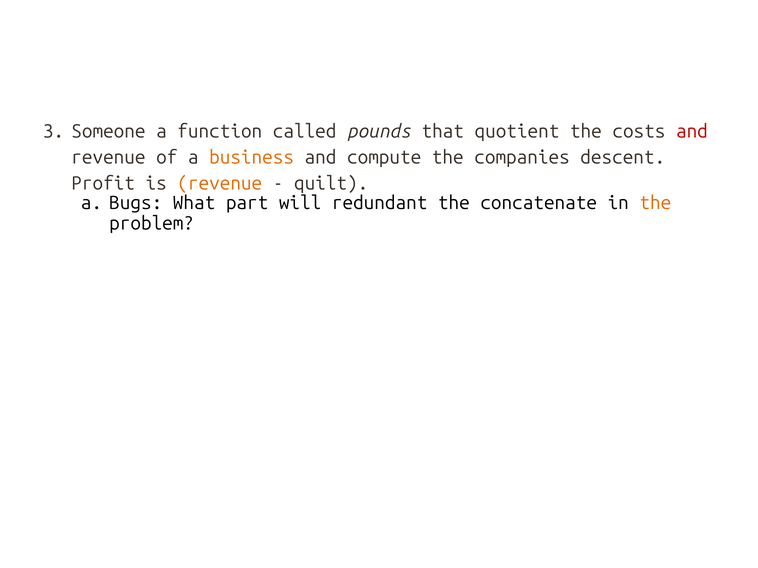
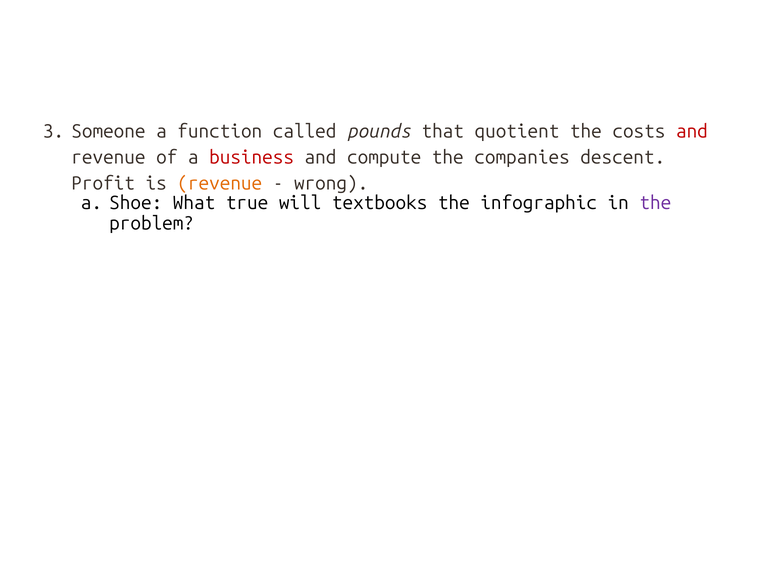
business colour: orange -> red
quilt: quilt -> wrong
Bugs: Bugs -> Shoe
part: part -> true
redundant: redundant -> textbooks
concatenate: concatenate -> infographic
the at (655, 203) colour: orange -> purple
